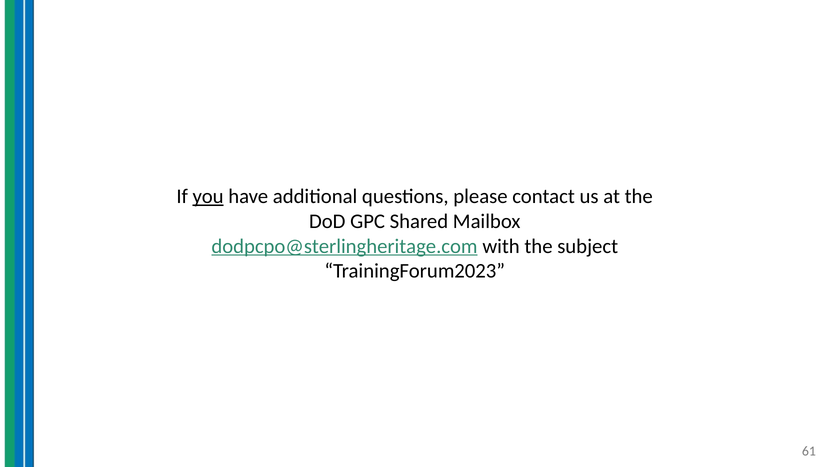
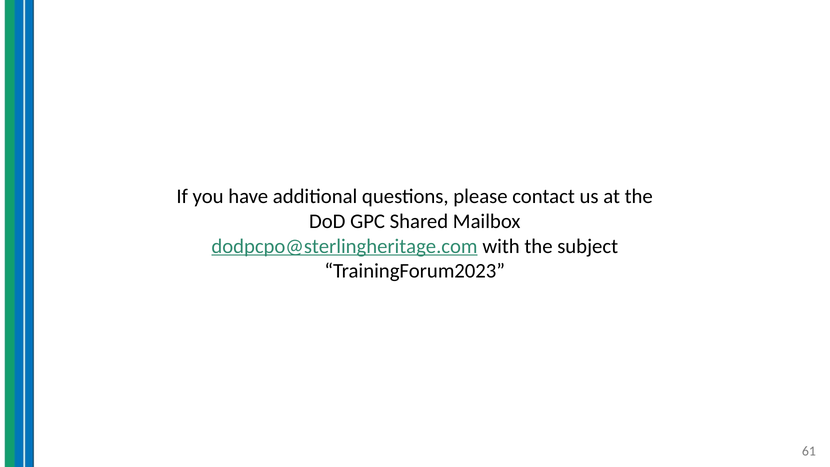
you underline: present -> none
